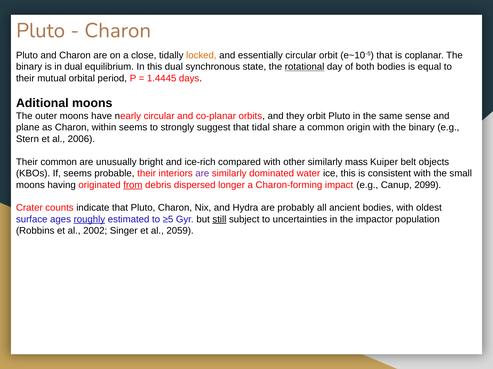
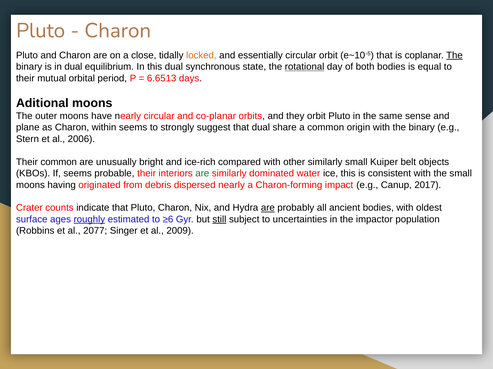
The at (454, 55) underline: none -> present
1.4445: 1.4445 -> 6.6513
that tidal: tidal -> dual
similarly mass: mass -> small
are at (202, 174) colour: purple -> green
from underline: present -> none
dispersed longer: longer -> nearly
2099: 2099 -> 2017
are at (268, 208) underline: none -> present
≥5: ≥5 -> ≥6
2002: 2002 -> 2077
2059: 2059 -> 2009
